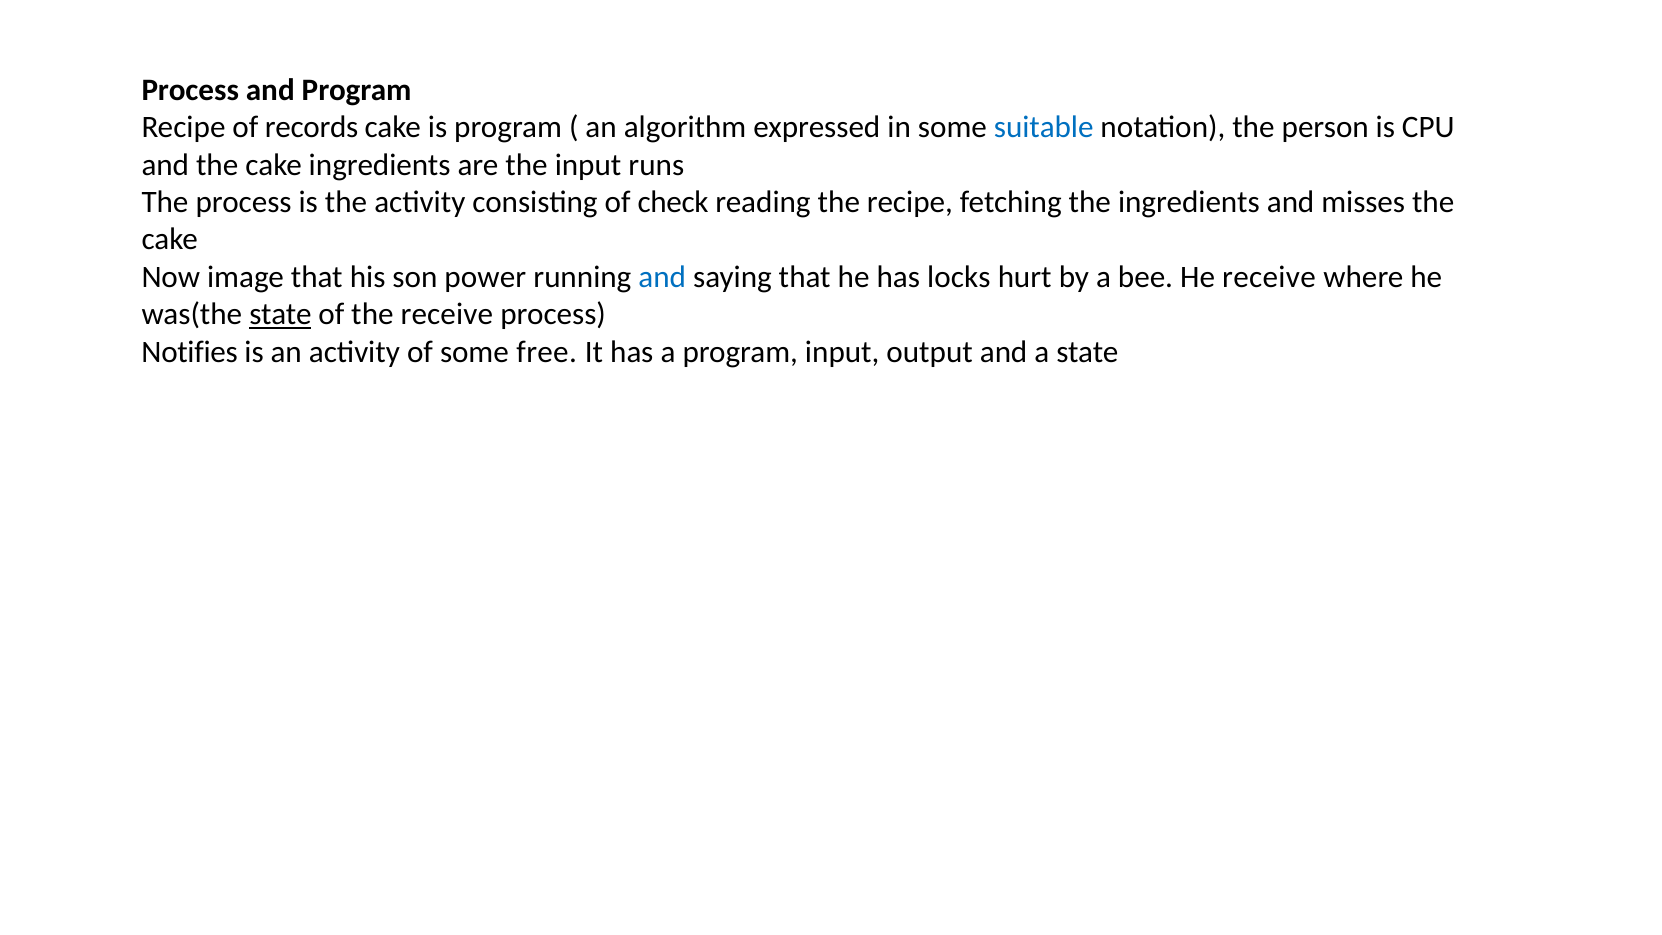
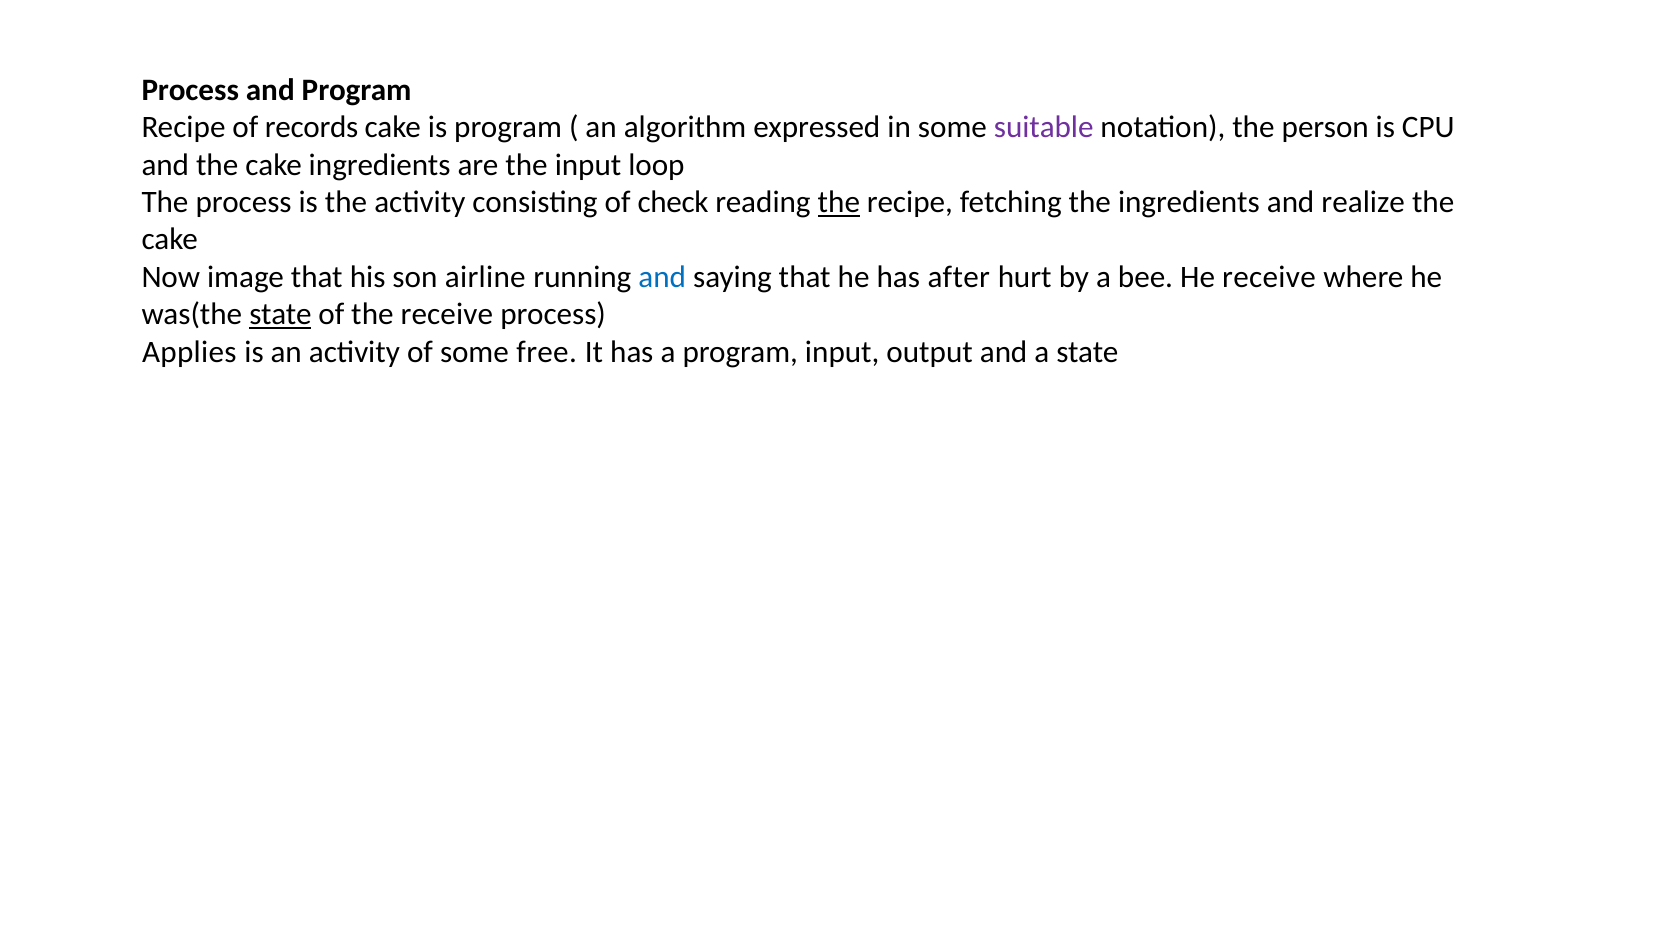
suitable colour: blue -> purple
runs: runs -> loop
the at (839, 202) underline: none -> present
misses: misses -> realize
power: power -> airline
locks: locks -> after
Notifies: Notifies -> Applies
